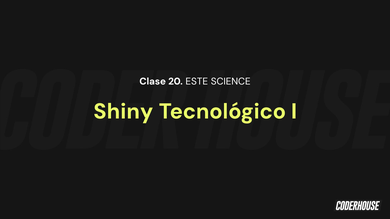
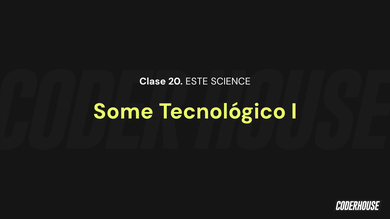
Shiny: Shiny -> Some
